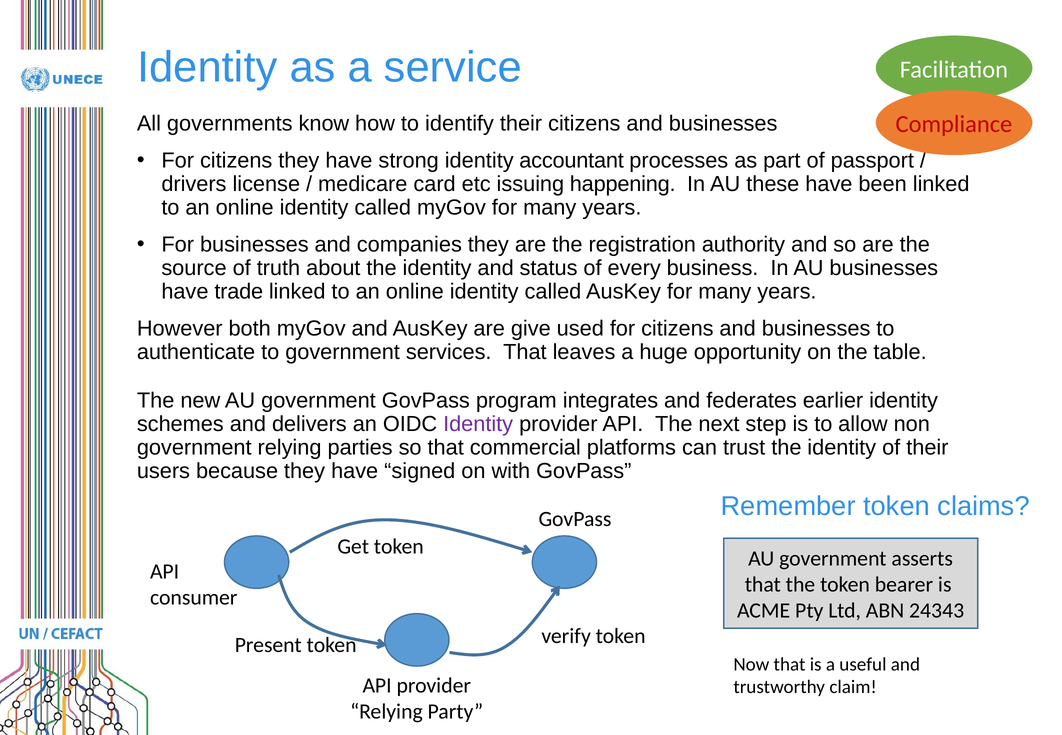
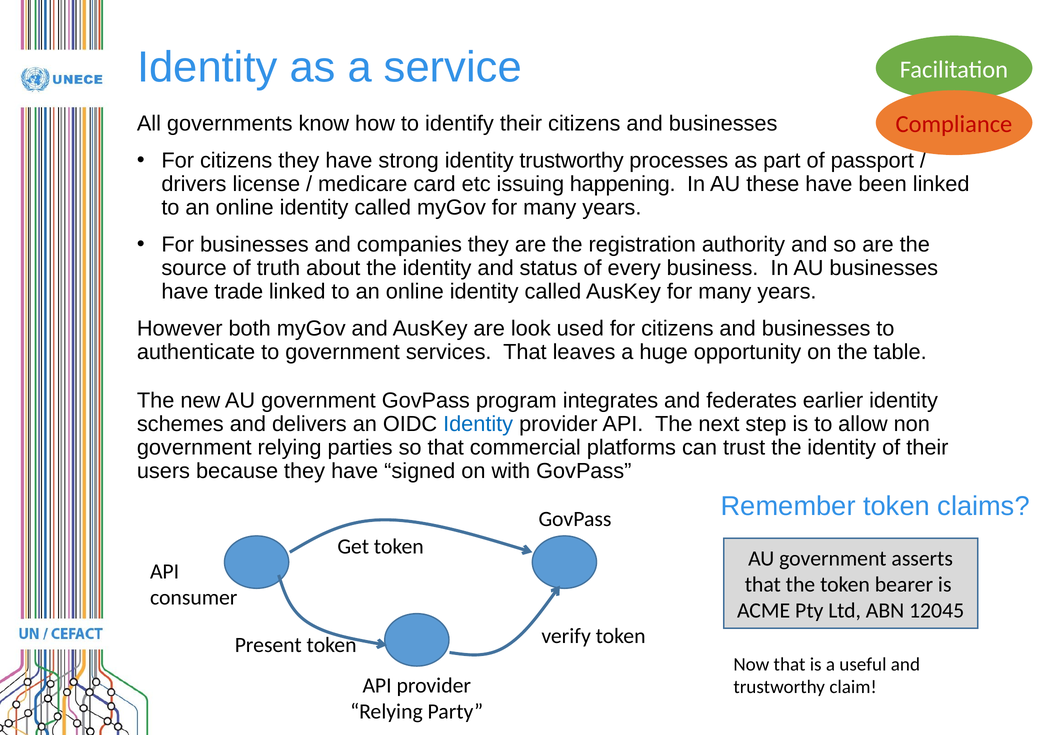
identity accountant: accountant -> trustworthy
give: give -> look
Identity at (478, 424) colour: purple -> blue
24343: 24343 -> 12045
